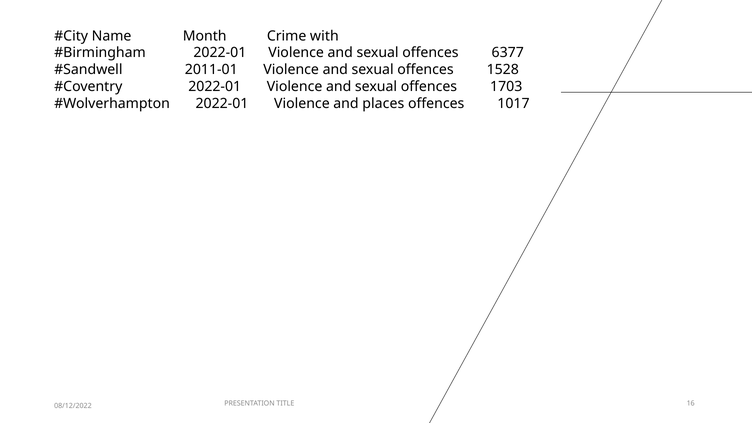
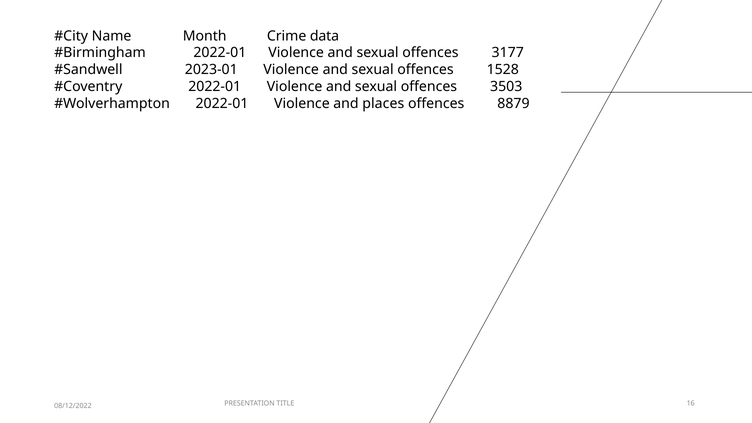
with: with -> data
6377: 6377 -> 3177
2011-01: 2011-01 -> 2023-01
1703: 1703 -> 3503
1017: 1017 -> 8879
